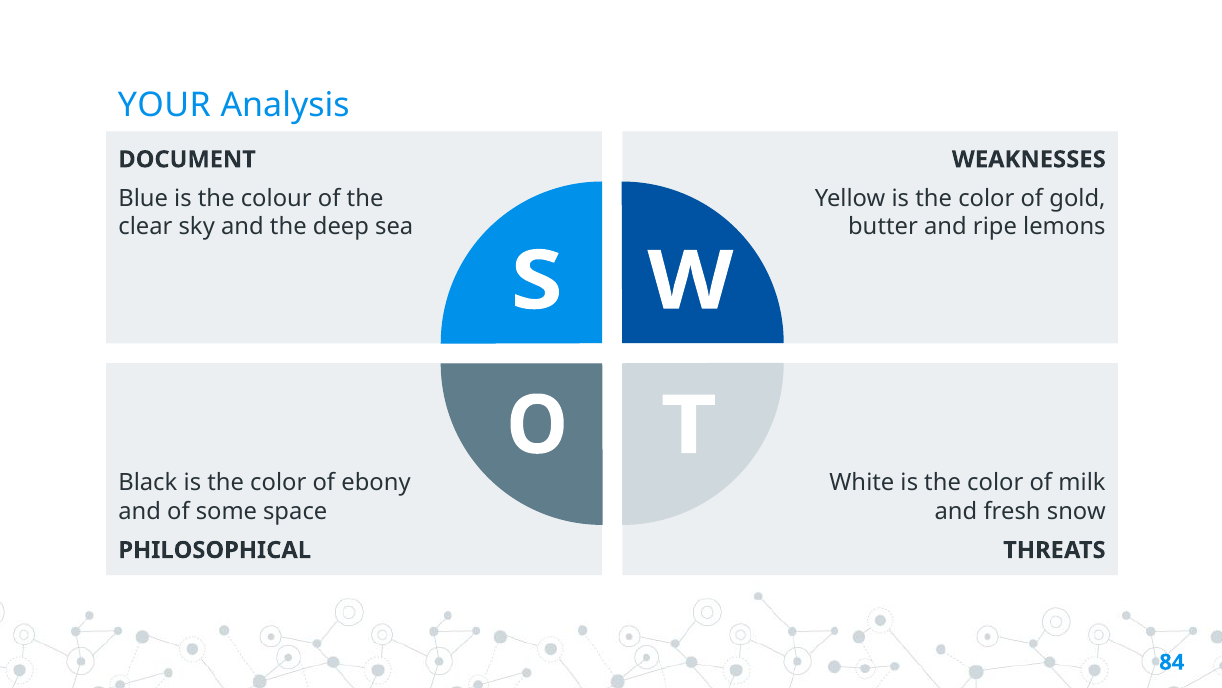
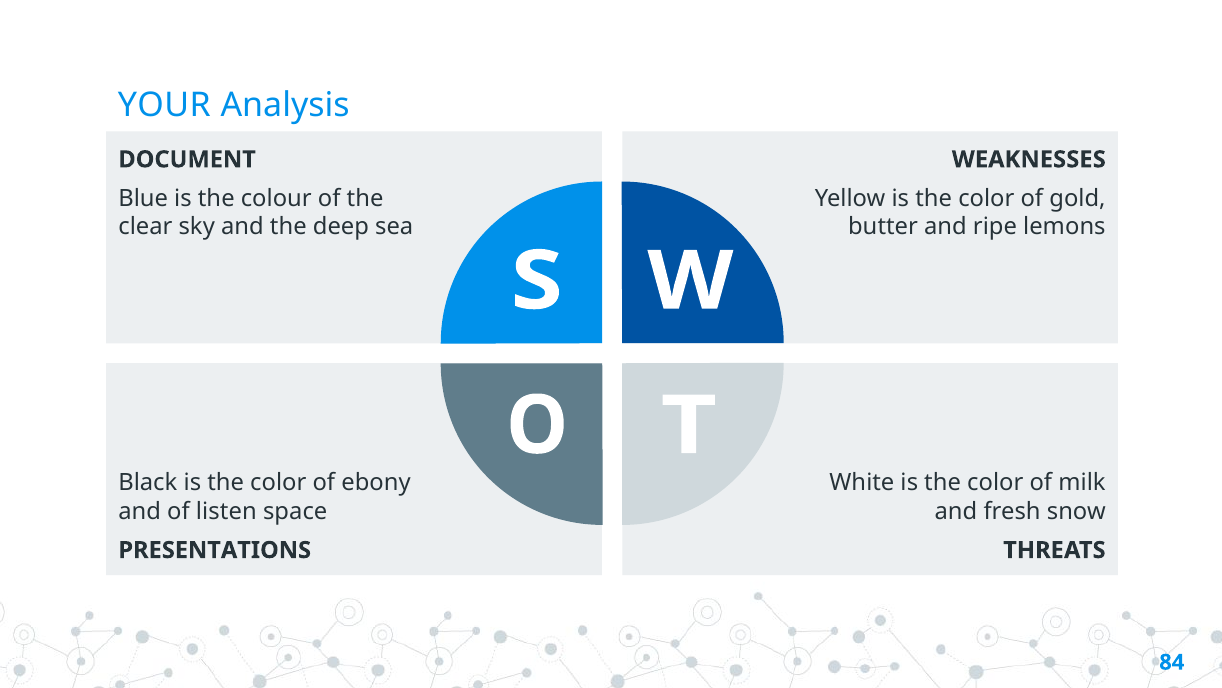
some: some -> listen
PHILOSOPHICAL: PHILOSOPHICAL -> PRESENTATIONS
